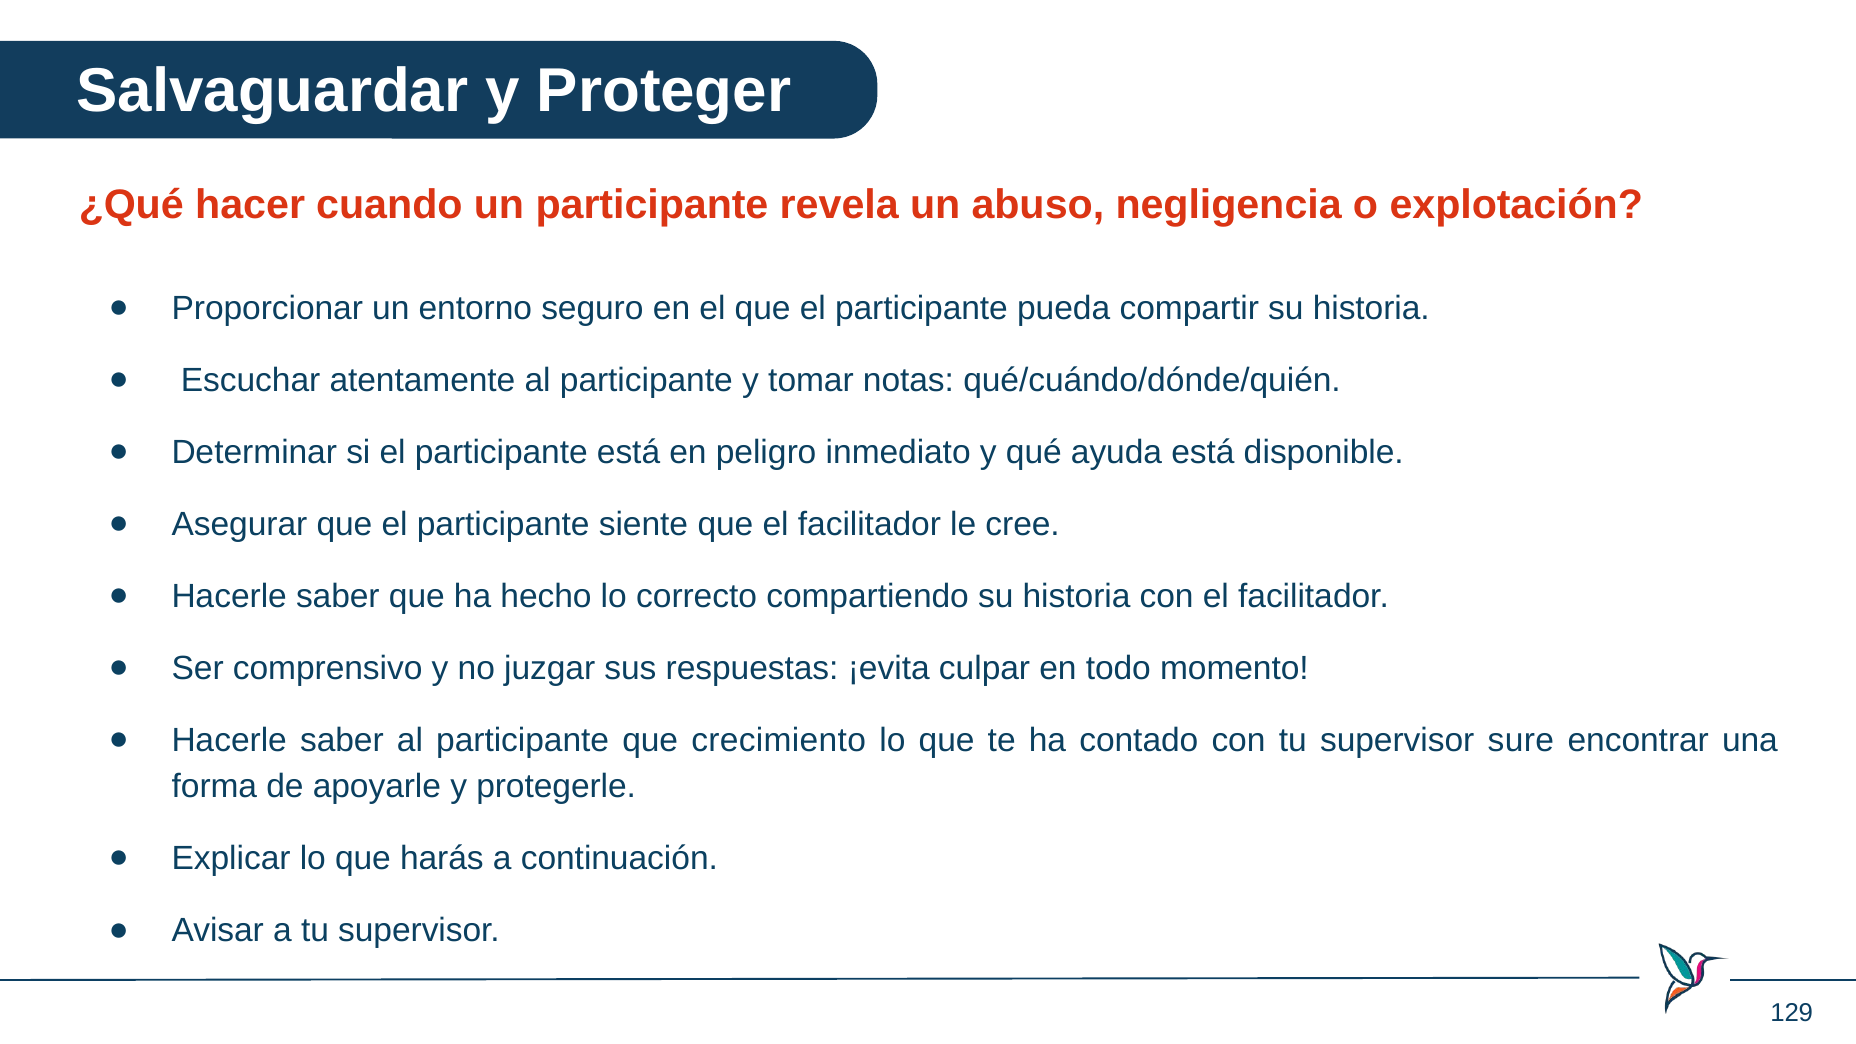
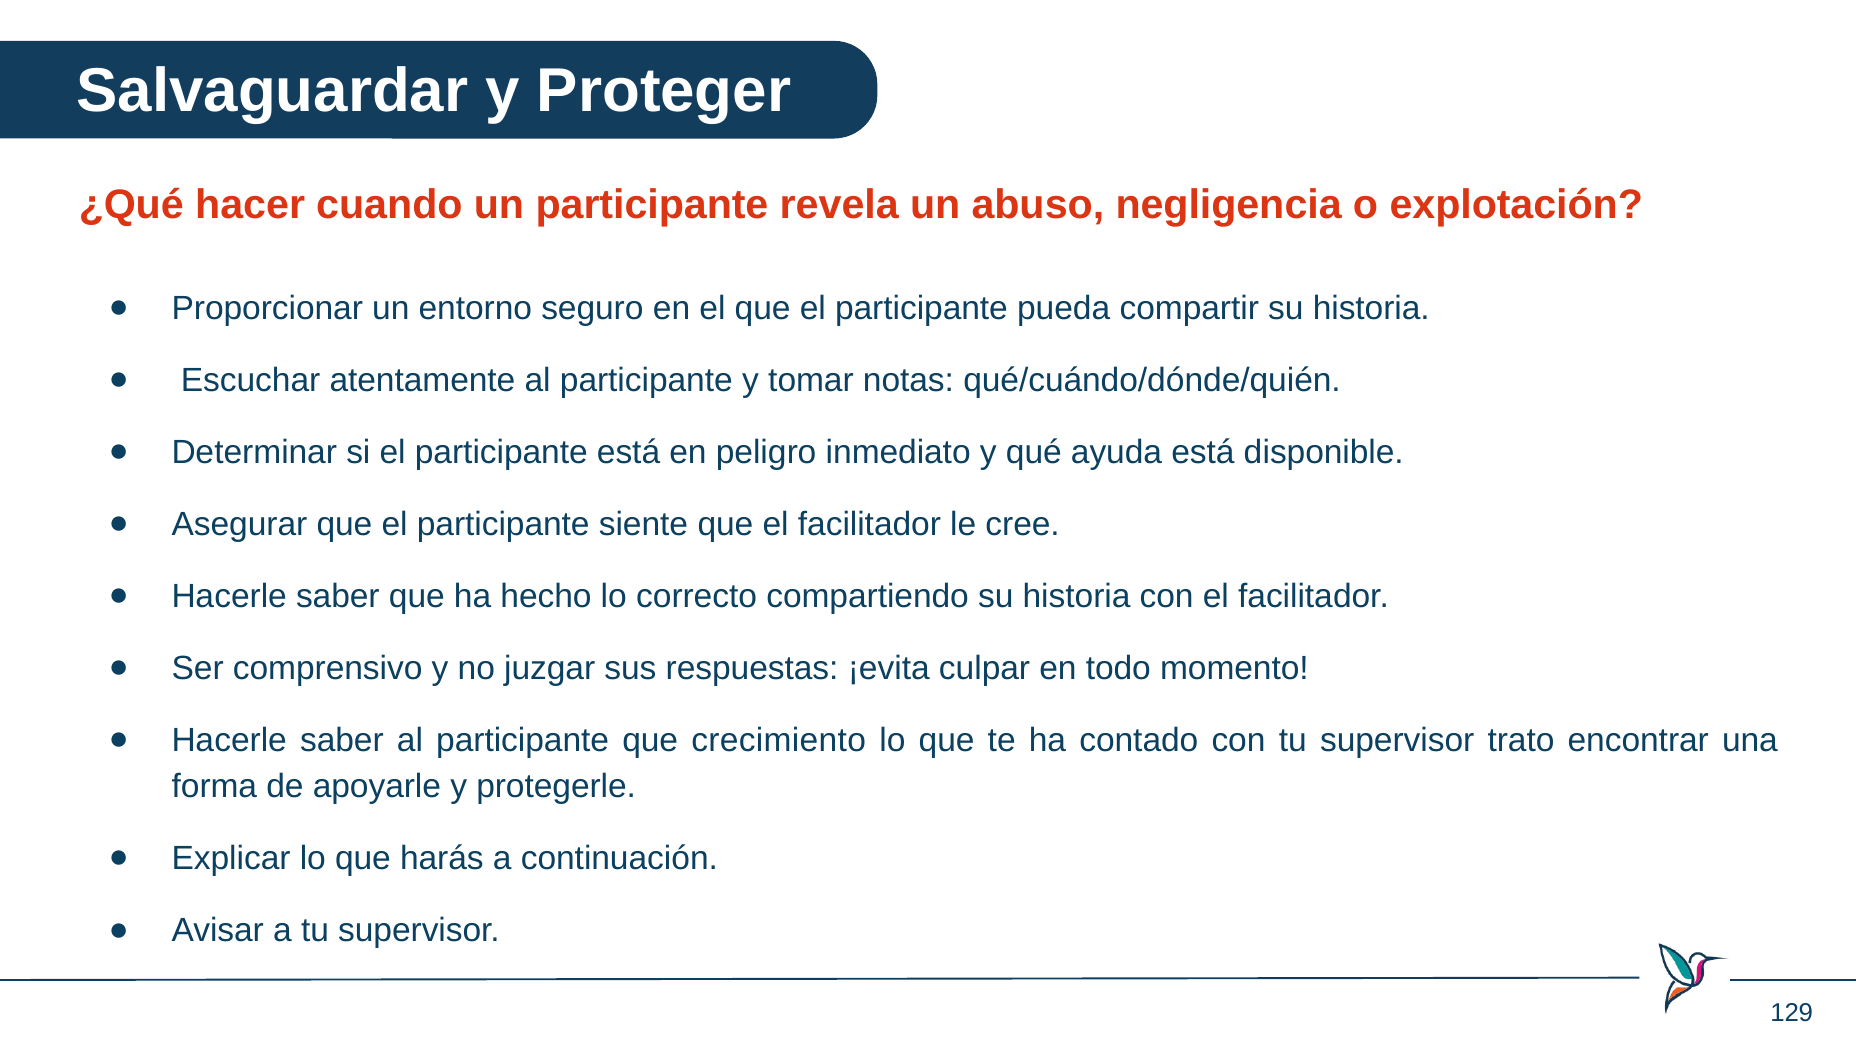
sure: sure -> trato
